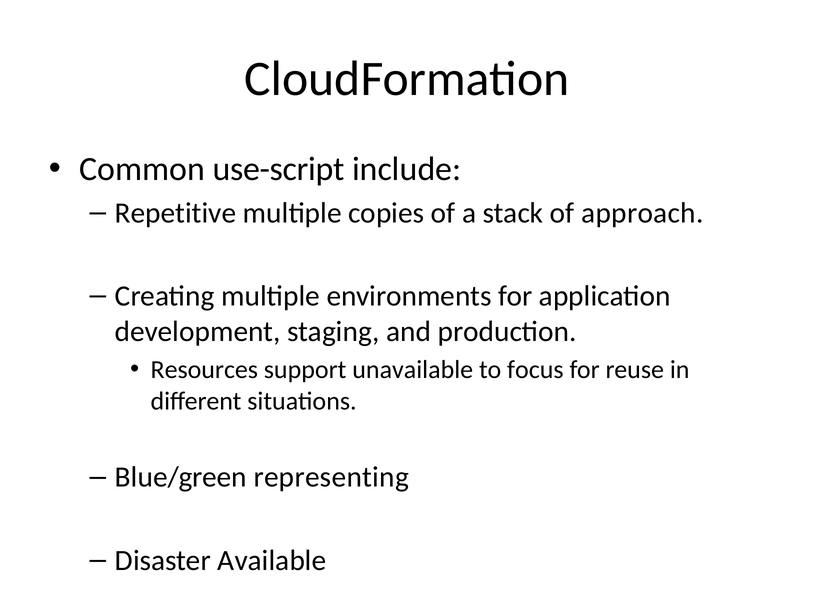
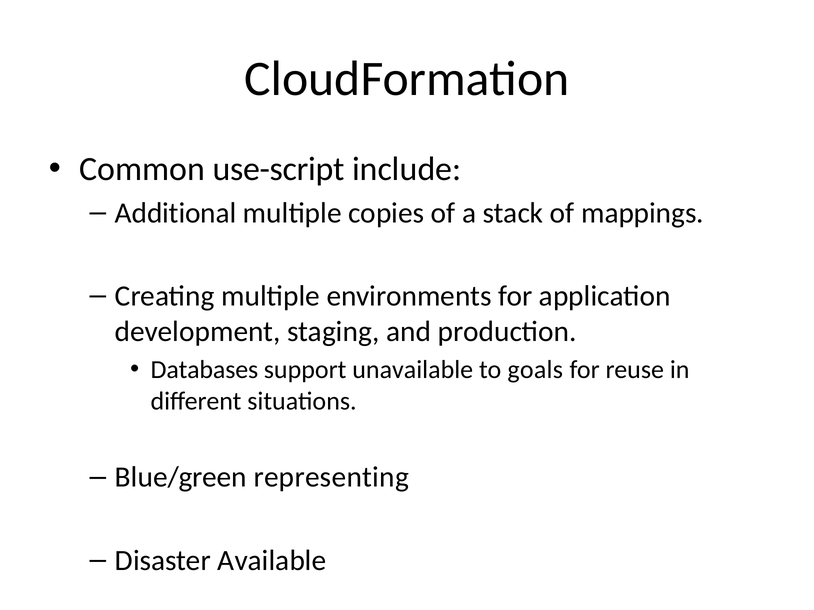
Repetitive: Repetitive -> Additional
approach: approach -> mappings
Resources: Resources -> Databases
focus: focus -> goals
